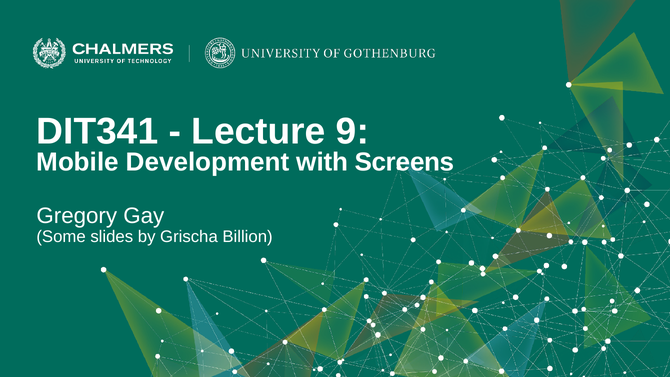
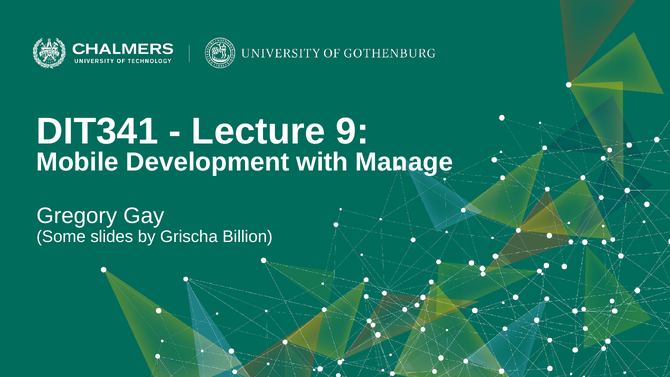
Screens: Screens -> Manage
